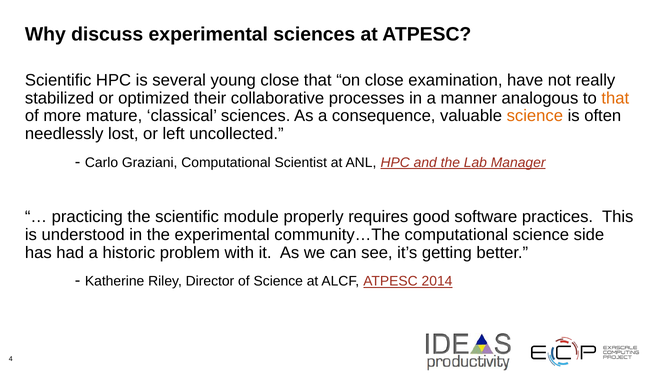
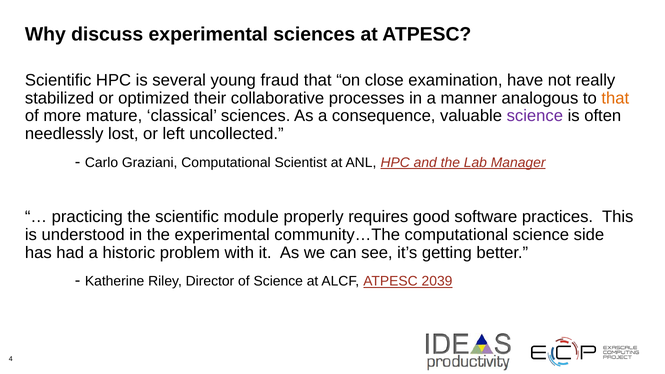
young close: close -> fraud
science at (535, 116) colour: orange -> purple
2014: 2014 -> 2039
